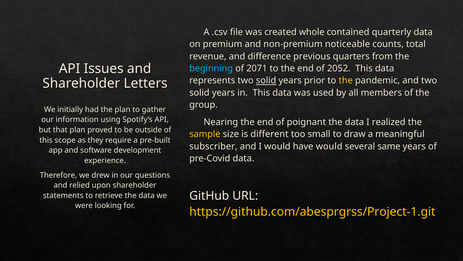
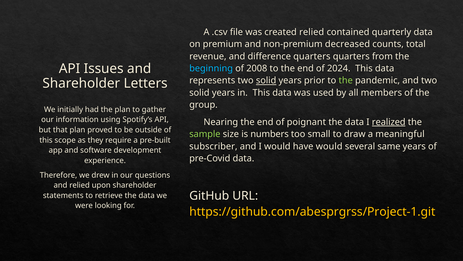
created whole: whole -> relied
noticeable: noticeable -> decreased
difference previous: previous -> quarters
2071: 2071 -> 2008
2052: 2052 -> 2024
the at (346, 80) colour: yellow -> light green
realized underline: none -> present
sample colour: yellow -> light green
different: different -> numbers
